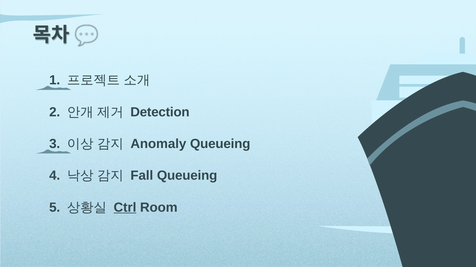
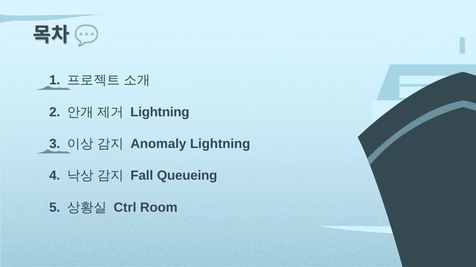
Detection at (160, 112): Detection -> Lightning
Anomaly Queueing: Queueing -> Lightning
Ctrl underline: present -> none
